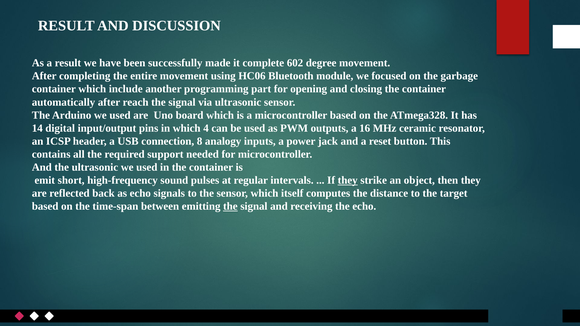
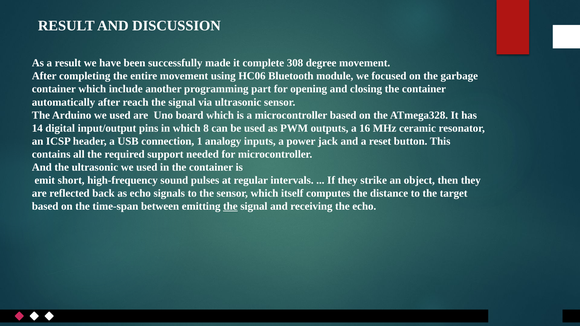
602: 602 -> 308
4: 4 -> 8
8: 8 -> 1
they at (348, 180) underline: present -> none
